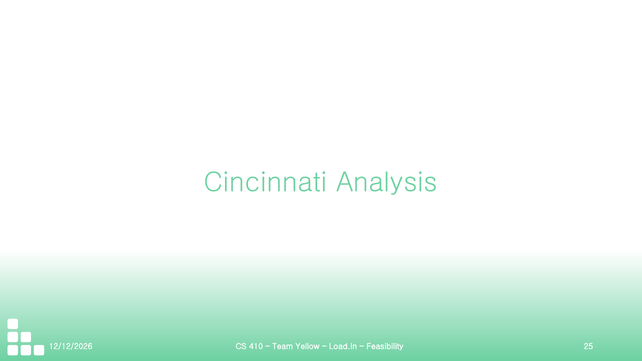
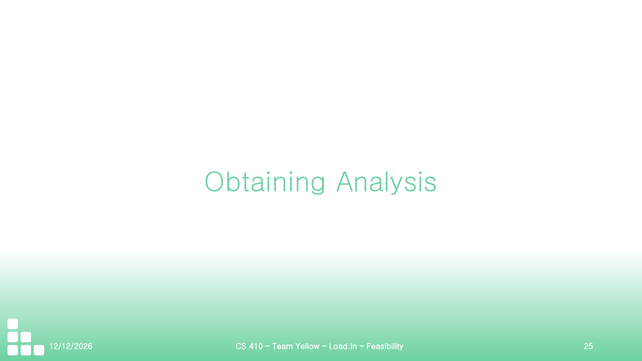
Cincinnati: Cincinnati -> Obtaining
